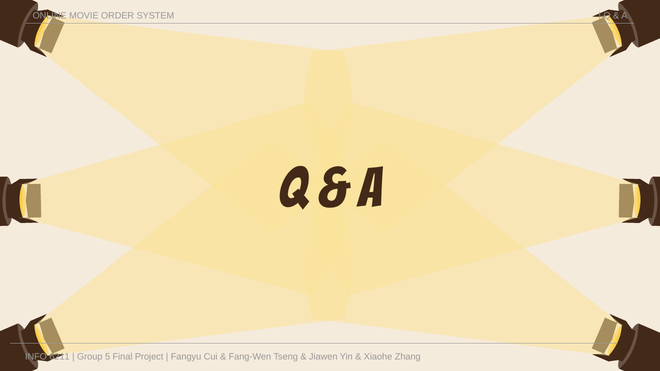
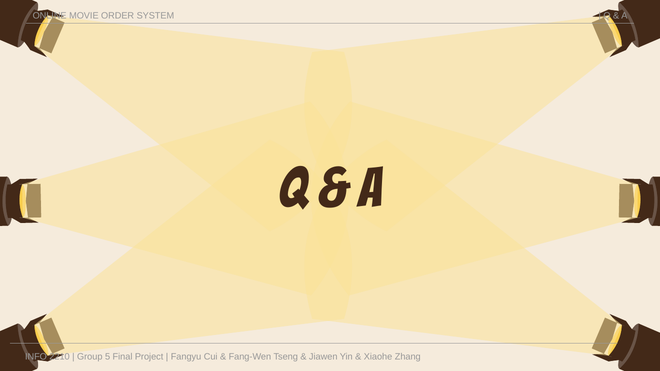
6211: 6211 -> 2210
